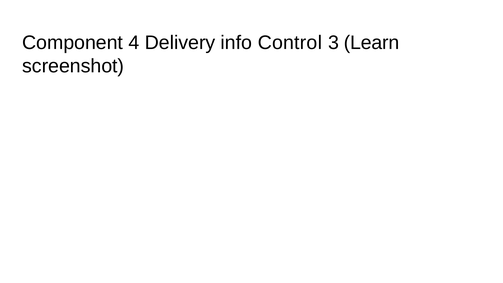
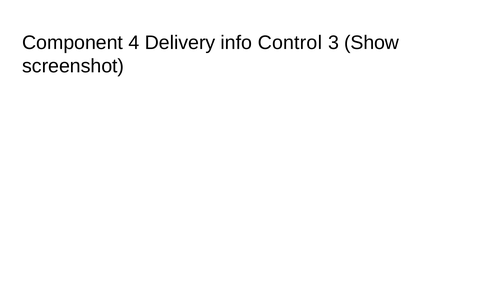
Learn: Learn -> Show
